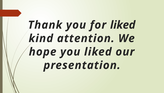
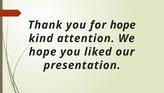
for liked: liked -> hope
